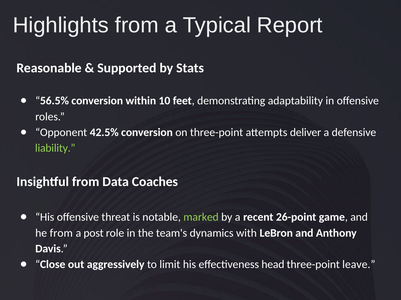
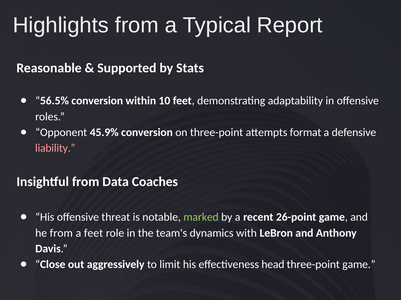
42.5%: 42.5% -> 45.9%
deliver: deliver -> format
liability colour: light green -> pink
a post: post -> feet
three-point leave: leave -> game
